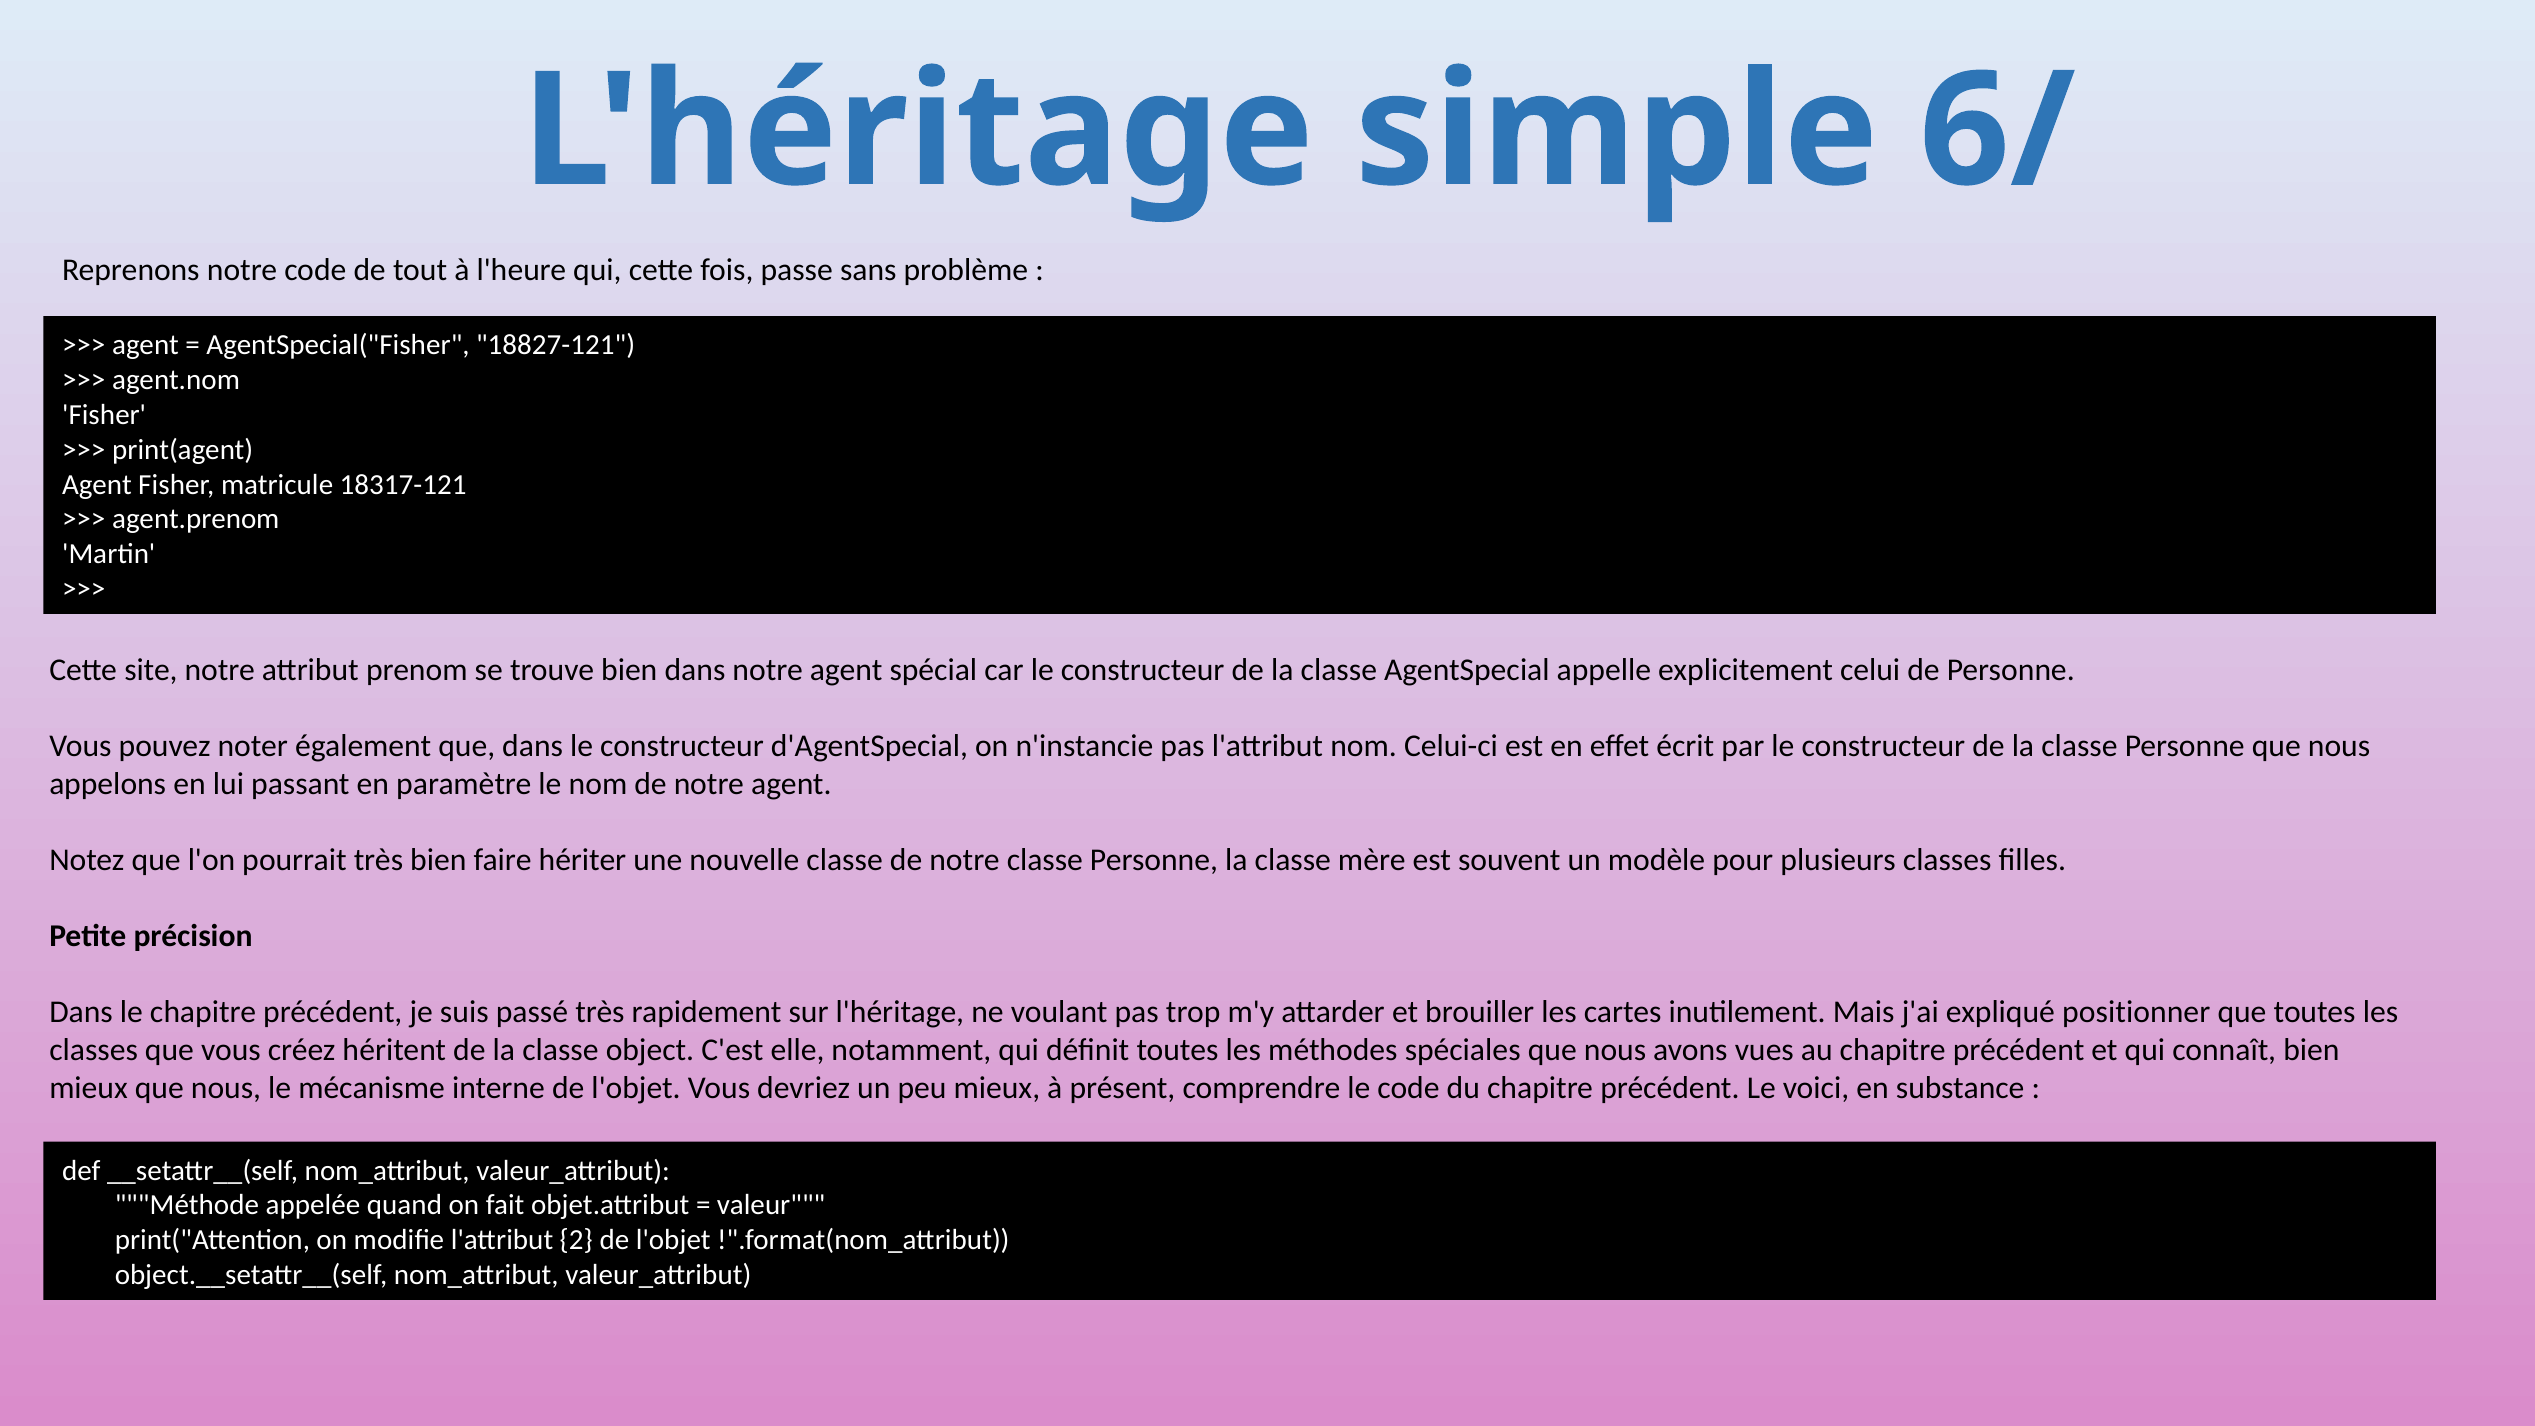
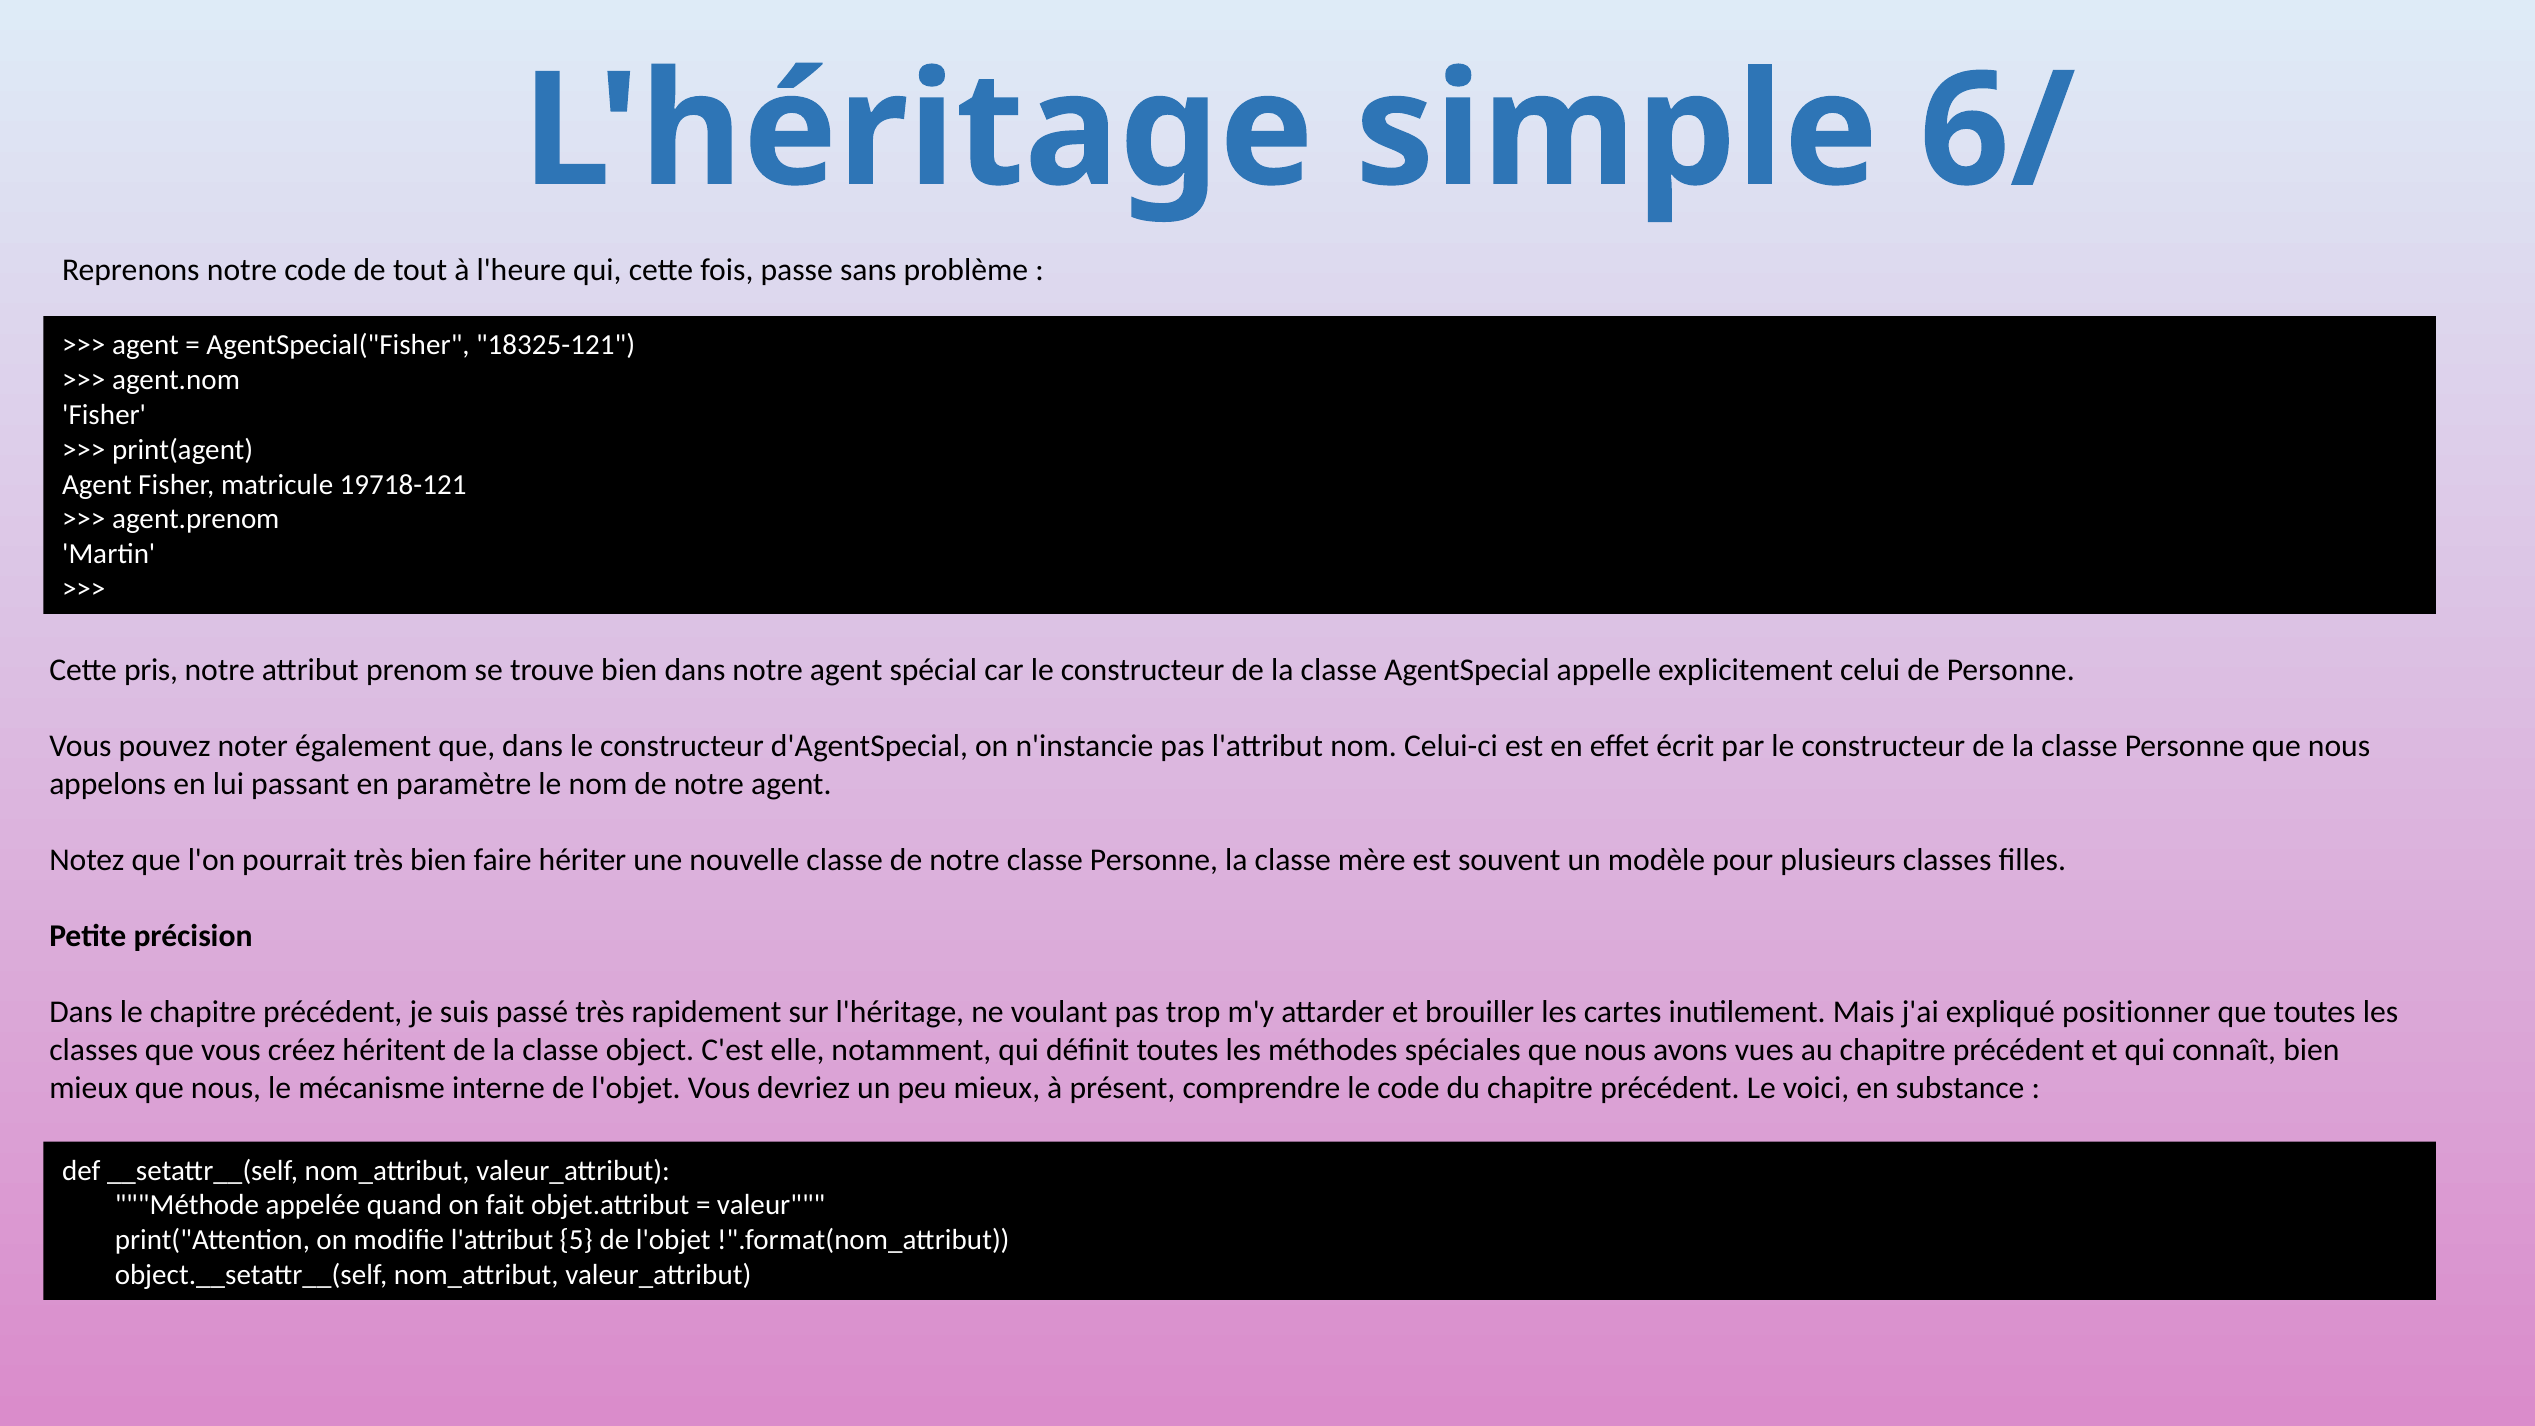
18827-121: 18827-121 -> 18325-121
18317-121: 18317-121 -> 19718-121
site: site -> pris
2: 2 -> 5
